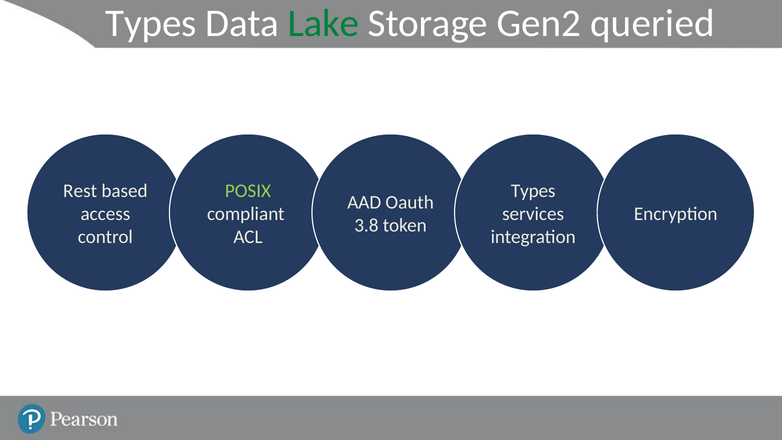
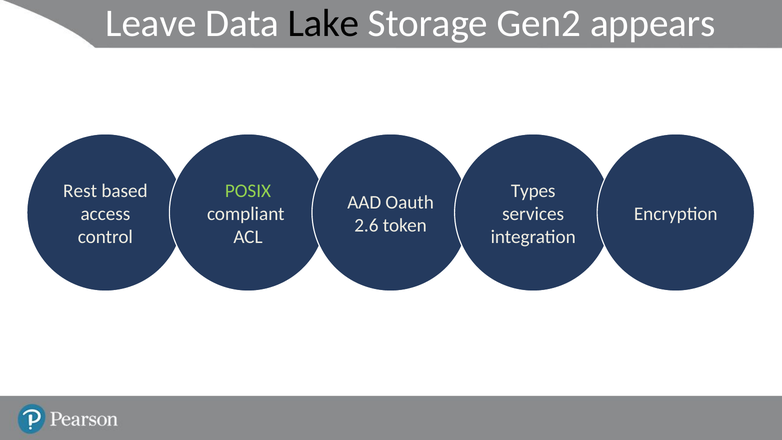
Types at (151, 23): Types -> Leave
Lake colour: green -> black
queried: queried -> appears
3.8: 3.8 -> 2.6
